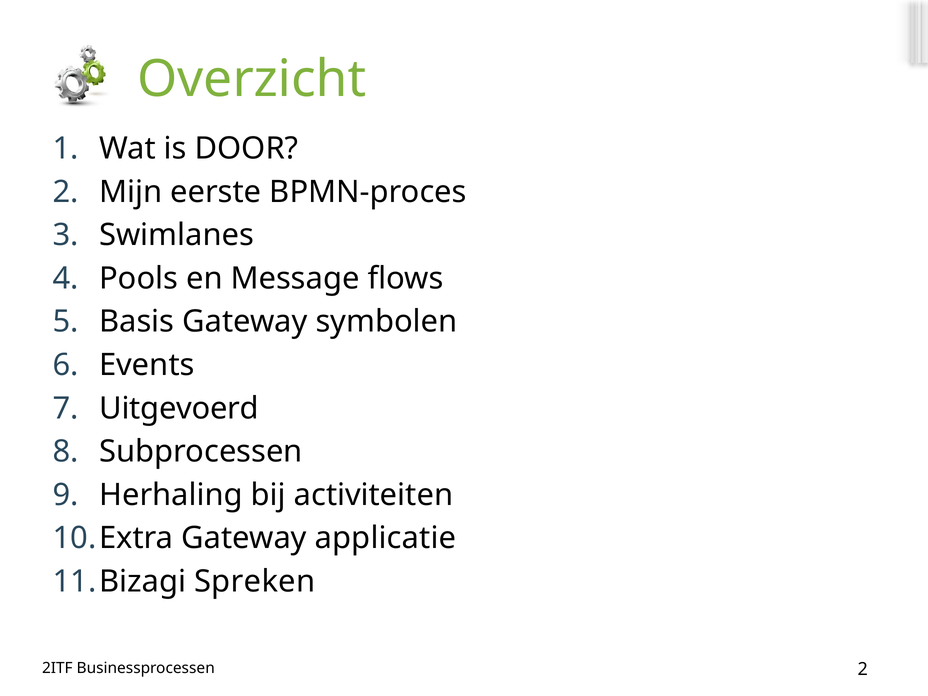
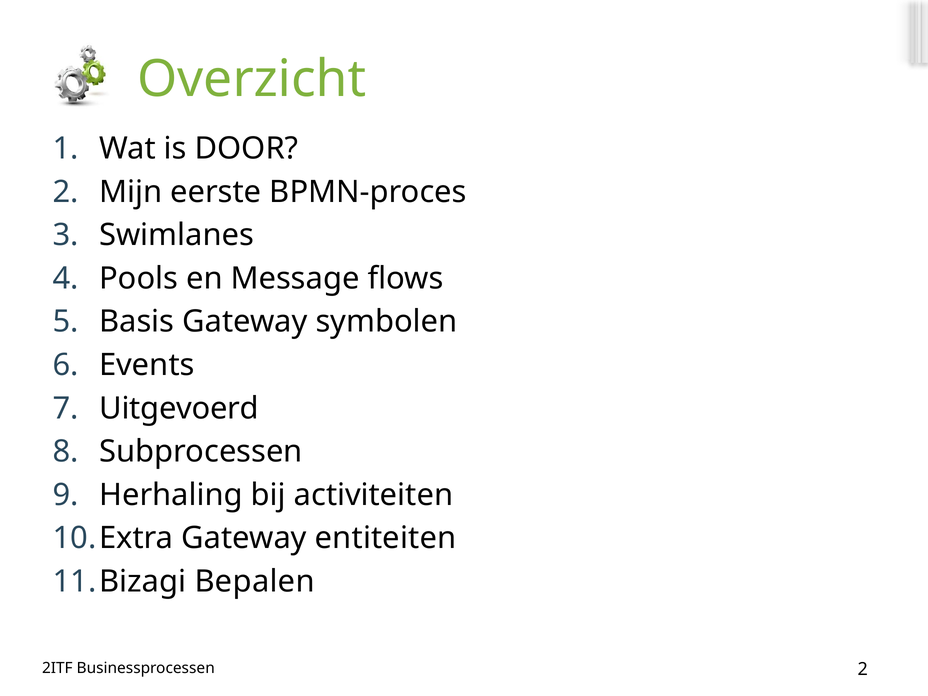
applicatie: applicatie -> entiteiten
Spreken: Spreken -> Bepalen
